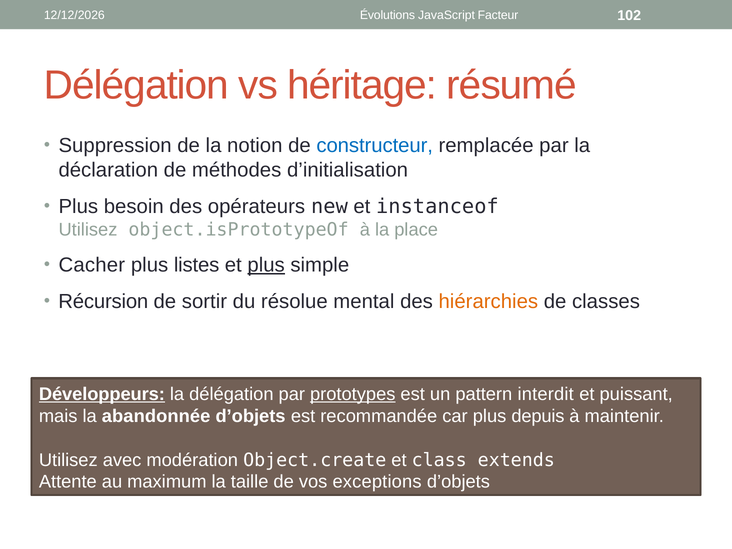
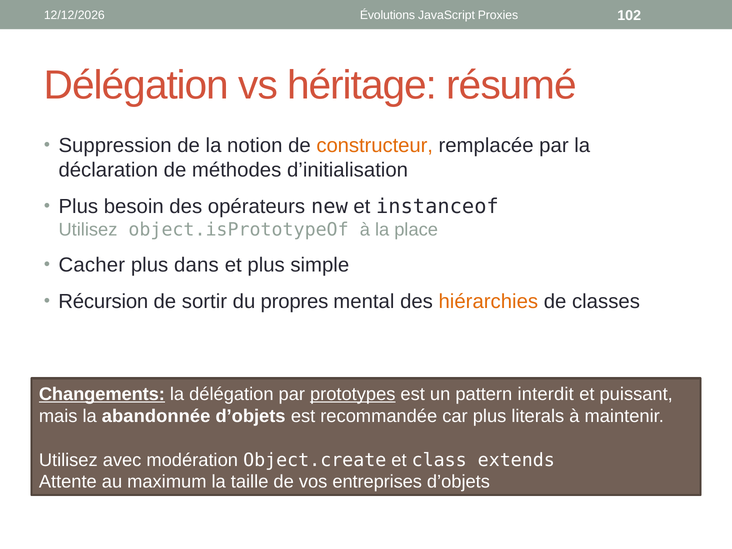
Facteur: Facteur -> Proxies
constructeur colour: blue -> orange
listes: listes -> dans
plus at (266, 265) underline: present -> none
résolue: résolue -> propres
Développeurs: Développeurs -> Changements
depuis: depuis -> literals
exceptions: exceptions -> entreprises
